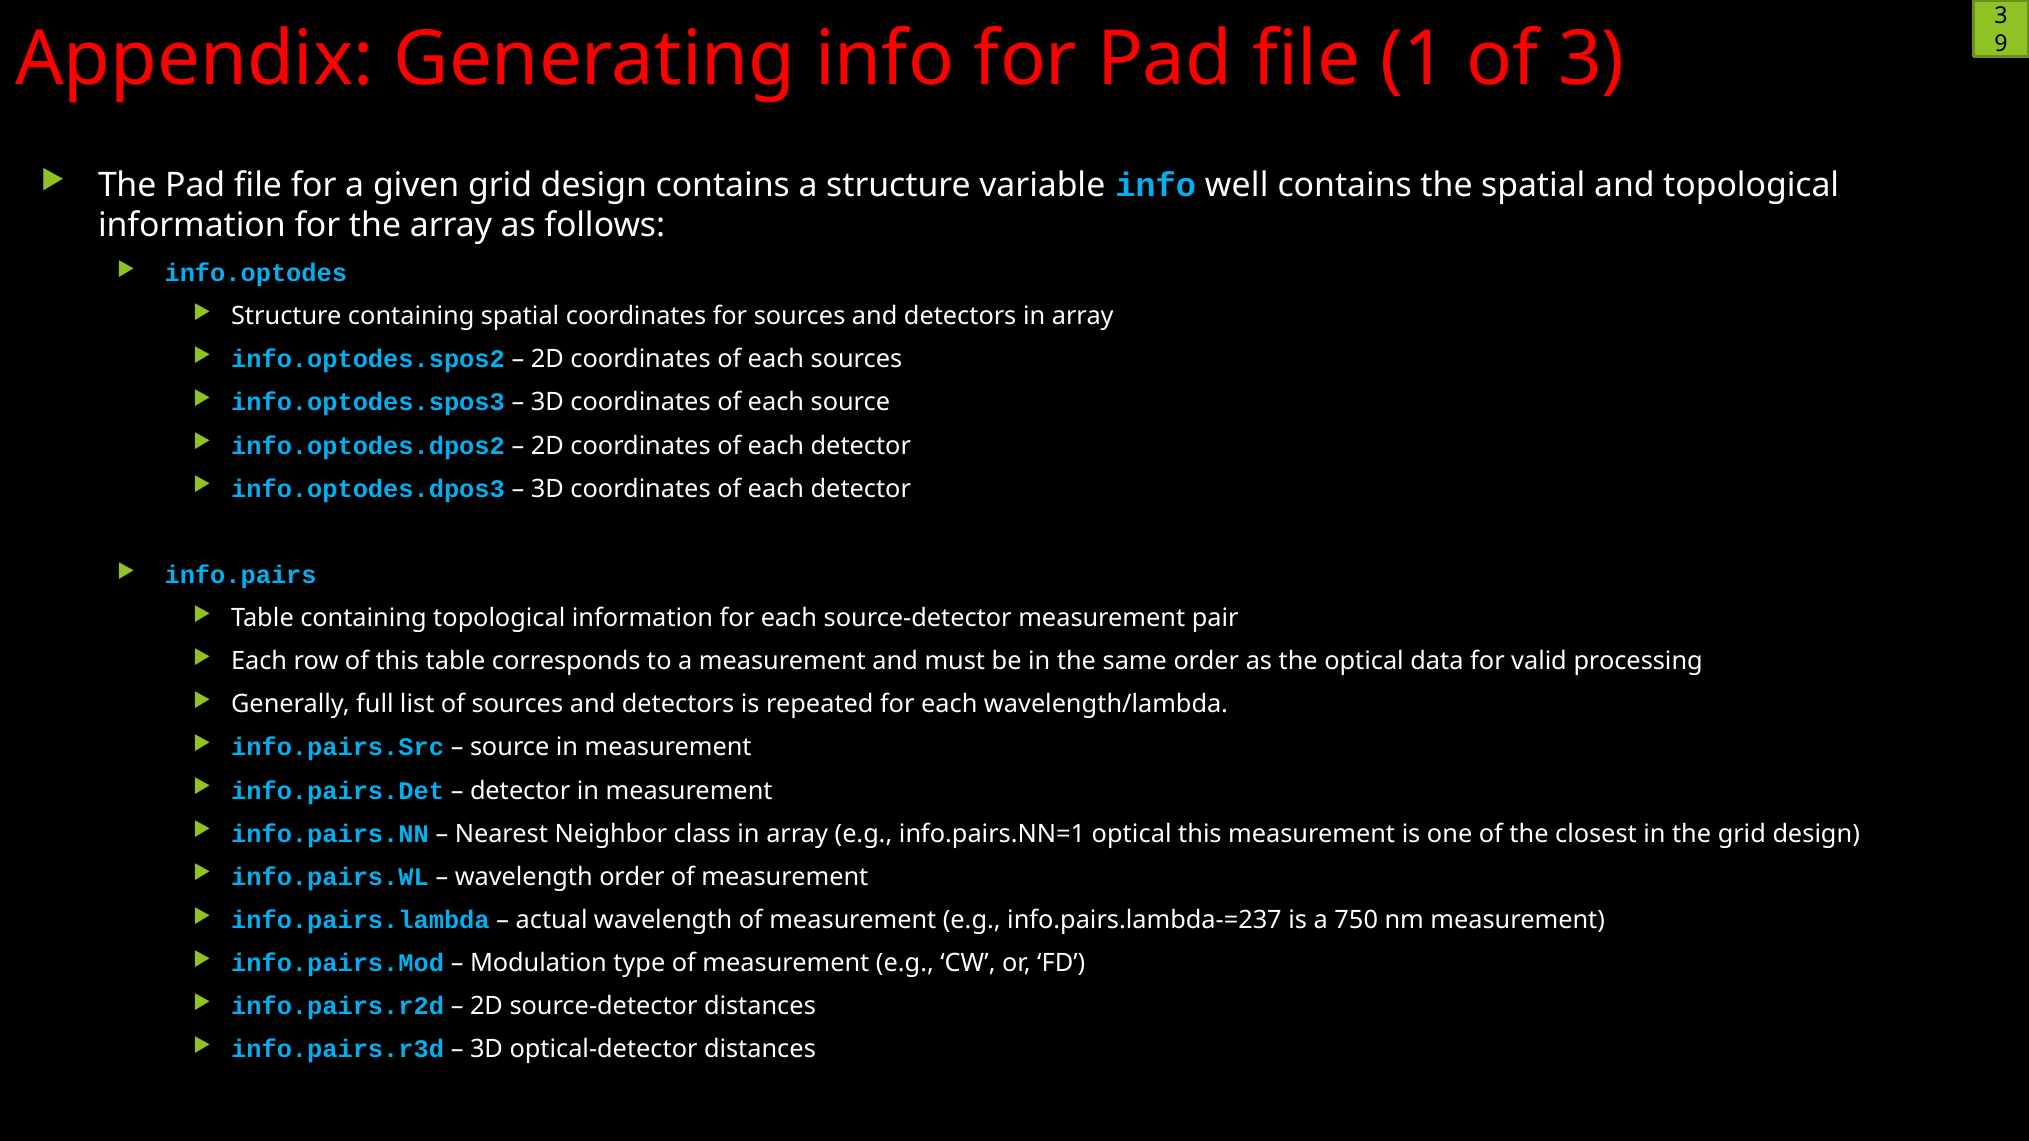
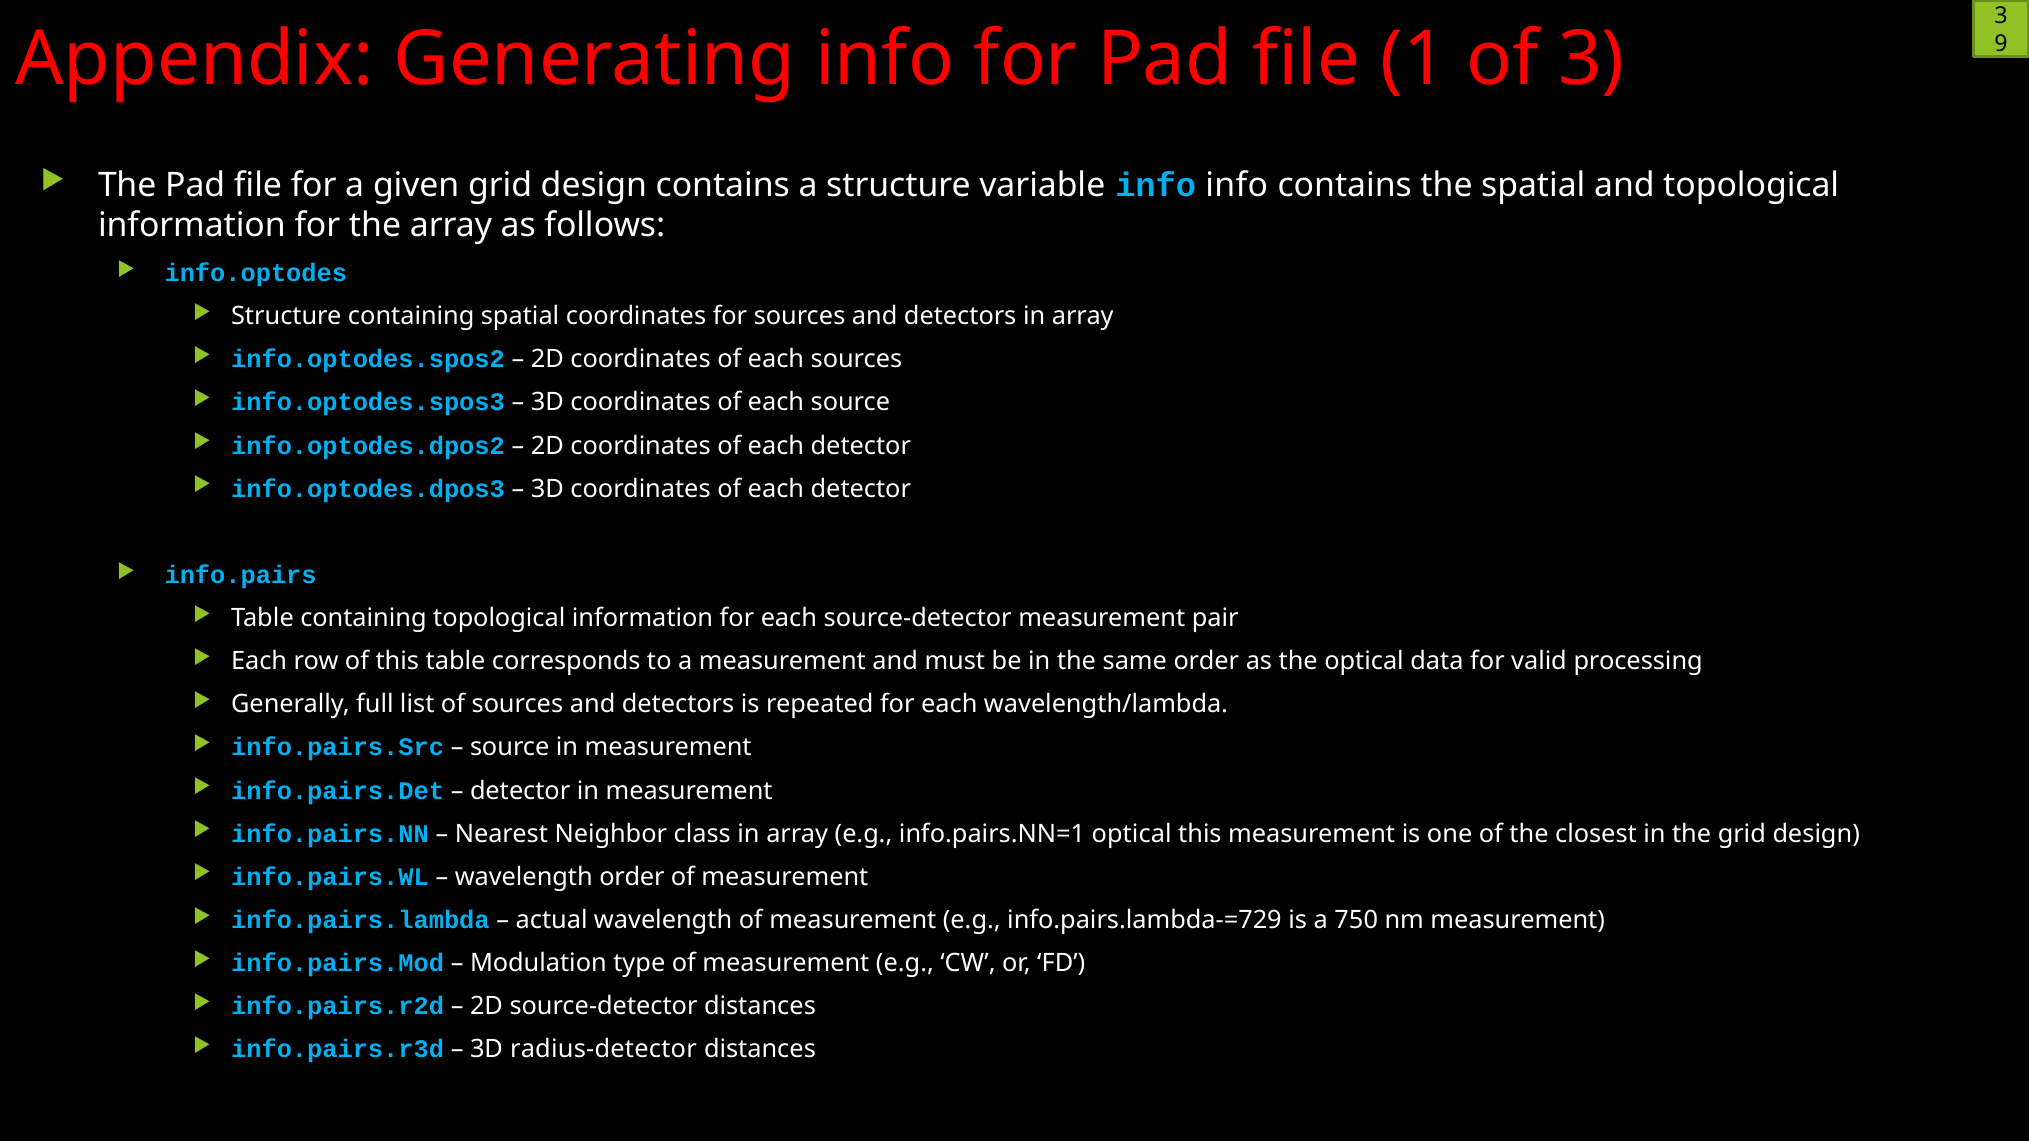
info well: well -> info
info.pairs.lambda-=237: info.pairs.lambda-=237 -> info.pairs.lambda-=729
optical-detector: optical-detector -> radius-detector
